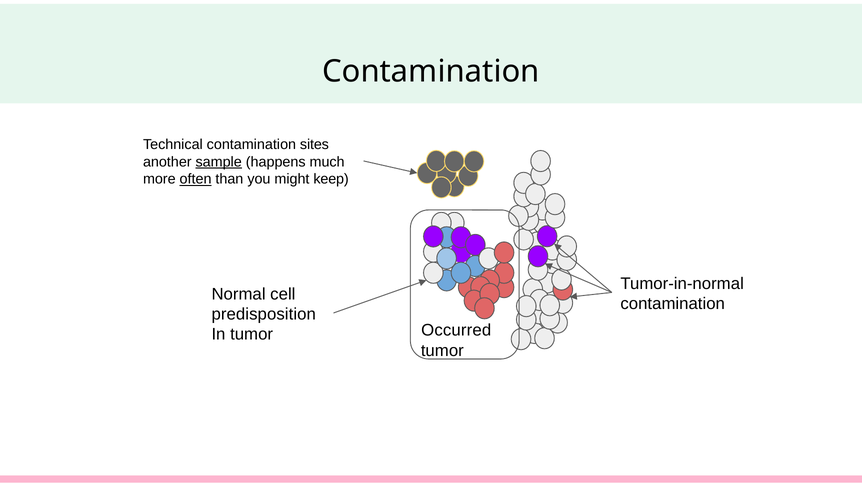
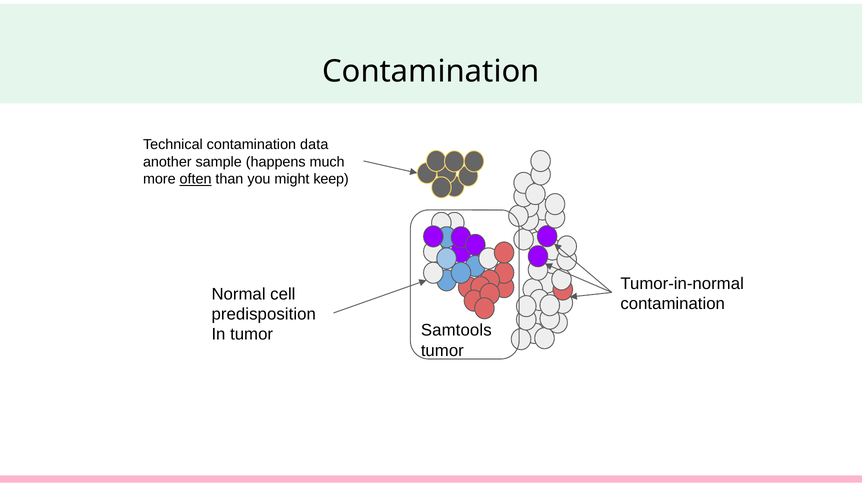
sites: sites -> data
sample underline: present -> none
Occurred: Occurred -> Samtools
